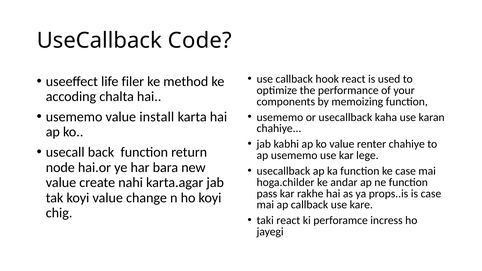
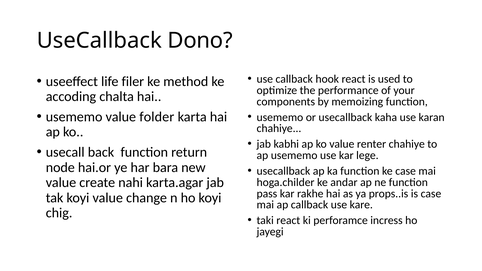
Code: Code -> Dono
install: install -> folder
